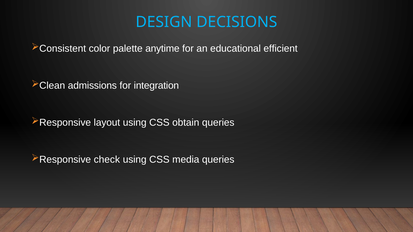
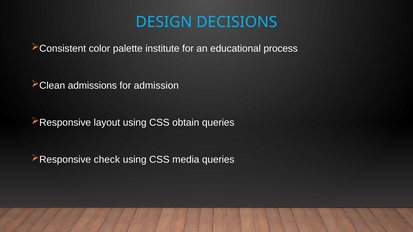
anytime: anytime -> institute
efficient: efficient -> process
integration: integration -> admission
